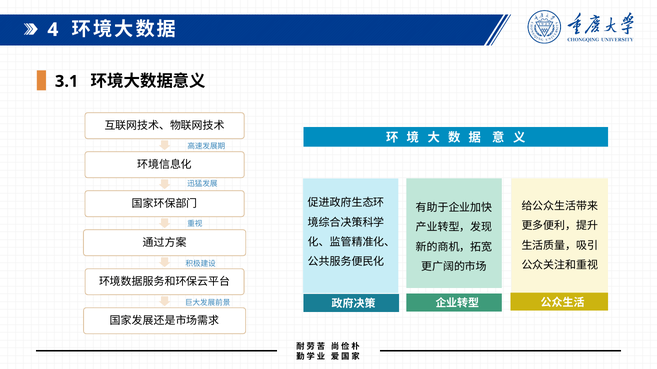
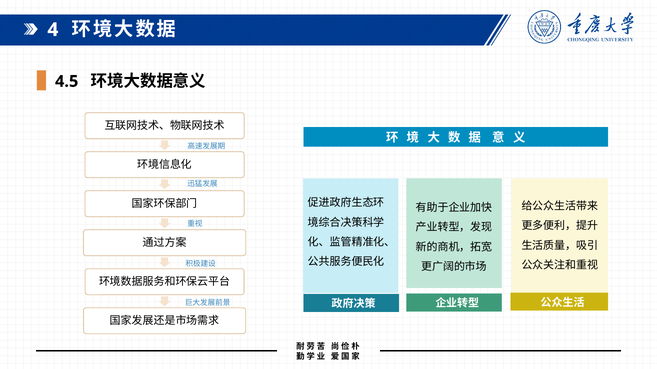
3.1: 3.1 -> 4.5
